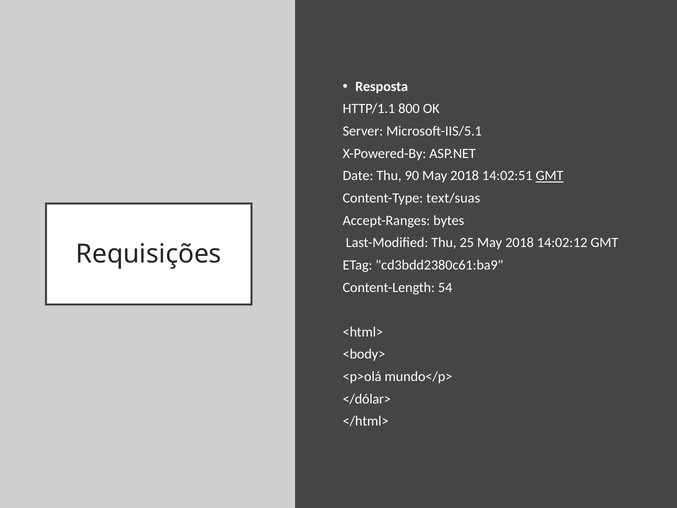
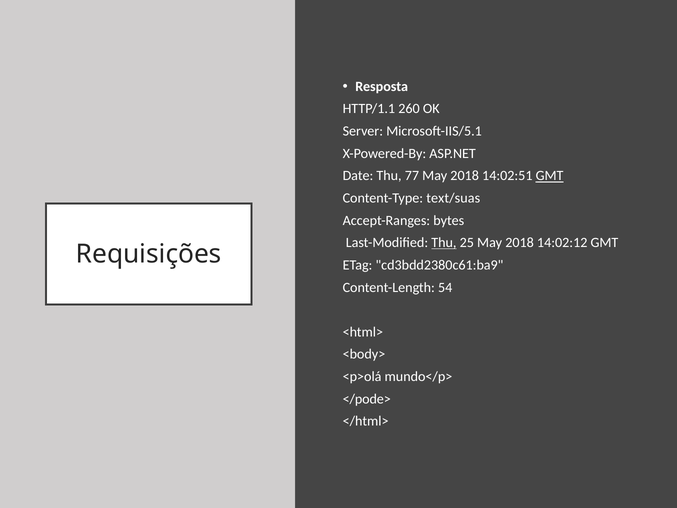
800: 800 -> 260
90: 90 -> 77
Thu at (444, 243) underline: none -> present
</dólar>: </dólar> -> </pode>
